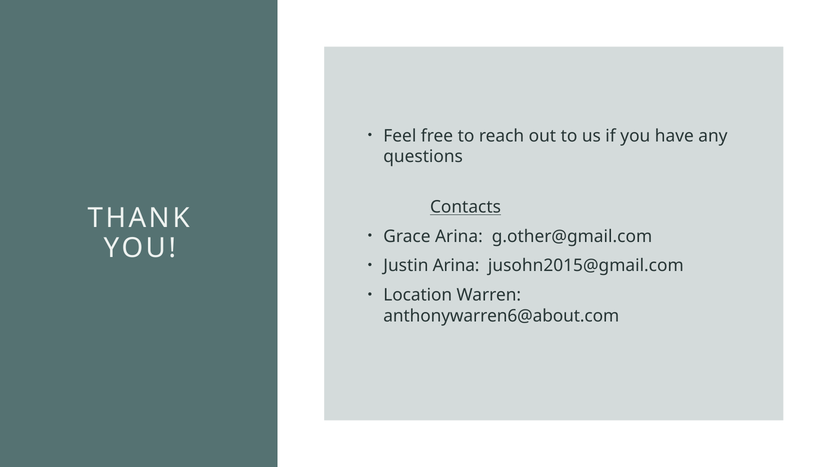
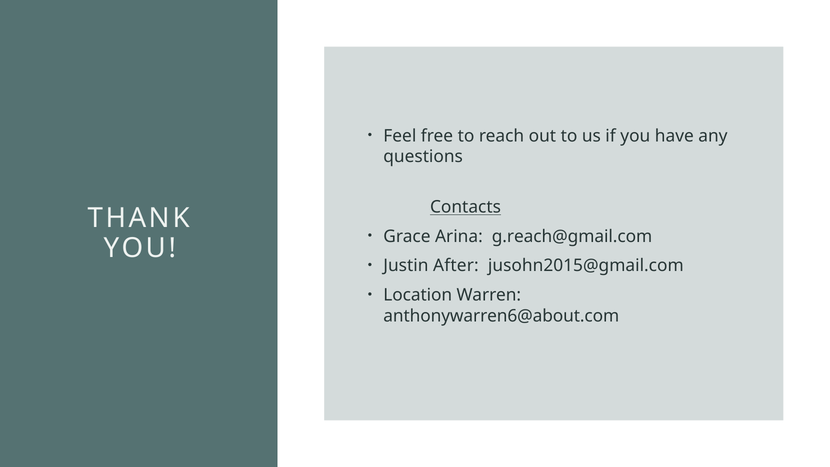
g.other@gmail.com: g.other@gmail.com -> g.reach@gmail.com
Justin Arina: Arina -> After
